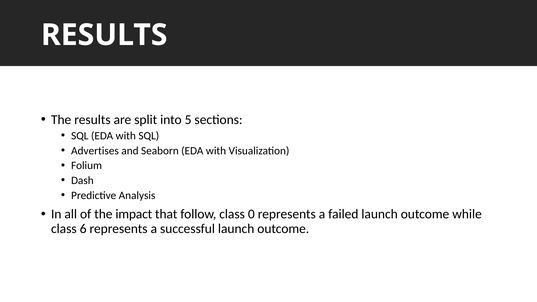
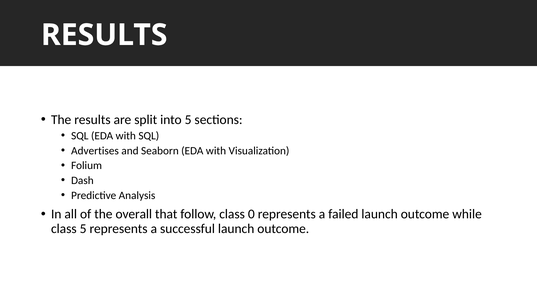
impact: impact -> overall
class 6: 6 -> 5
